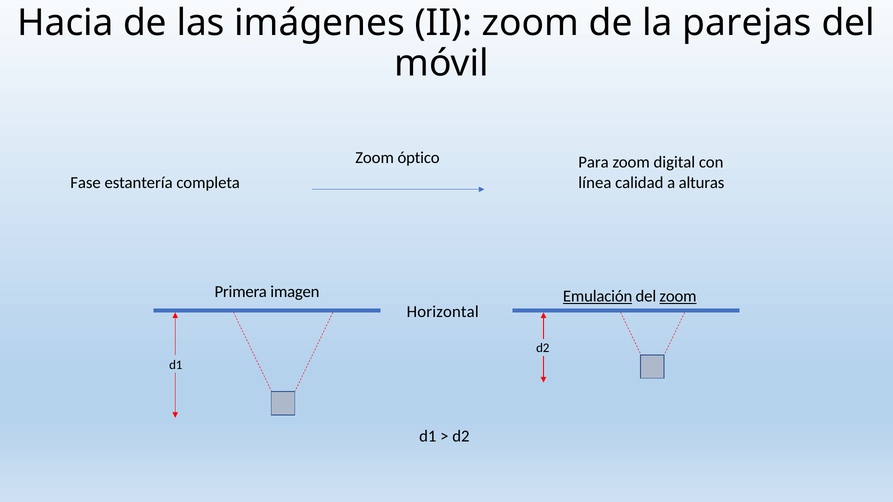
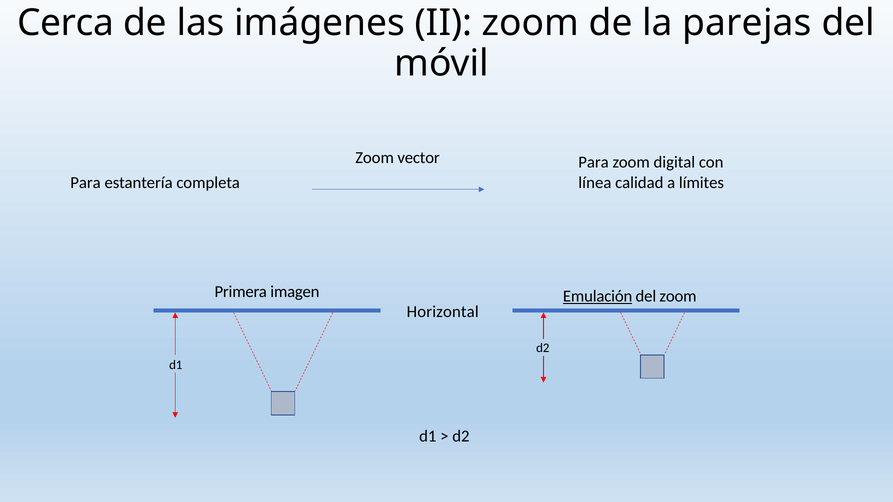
Hacia: Hacia -> Cerca
óptico: óptico -> vector
alturas: alturas -> límites
Fase at (86, 183): Fase -> Para
zoom at (678, 296) underline: present -> none
